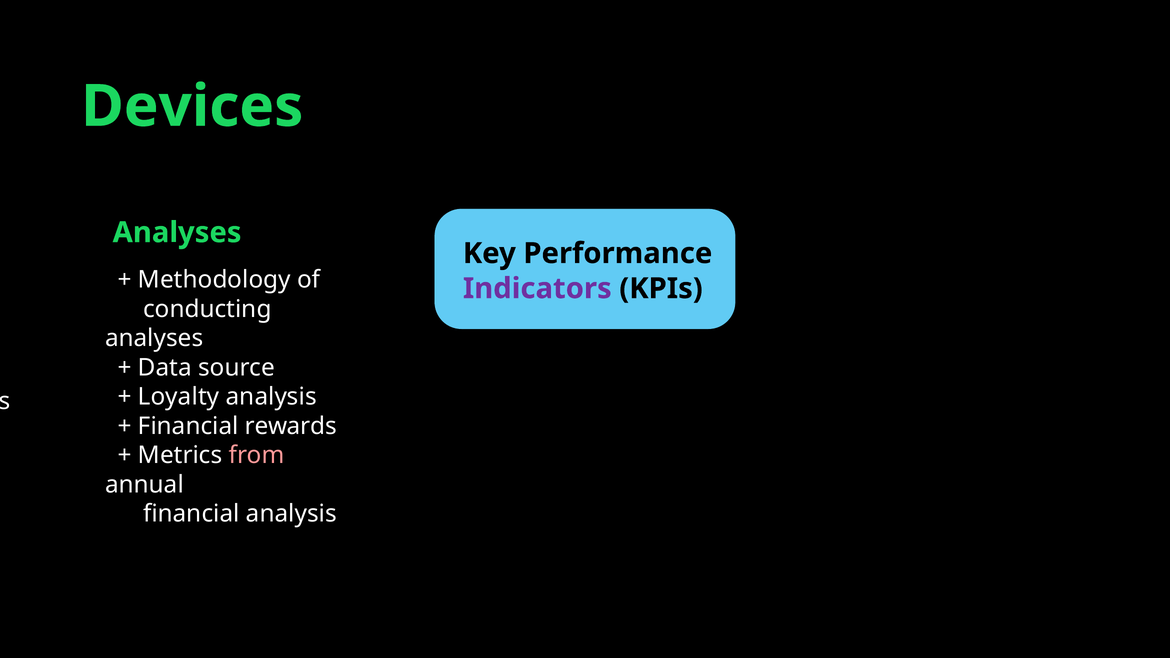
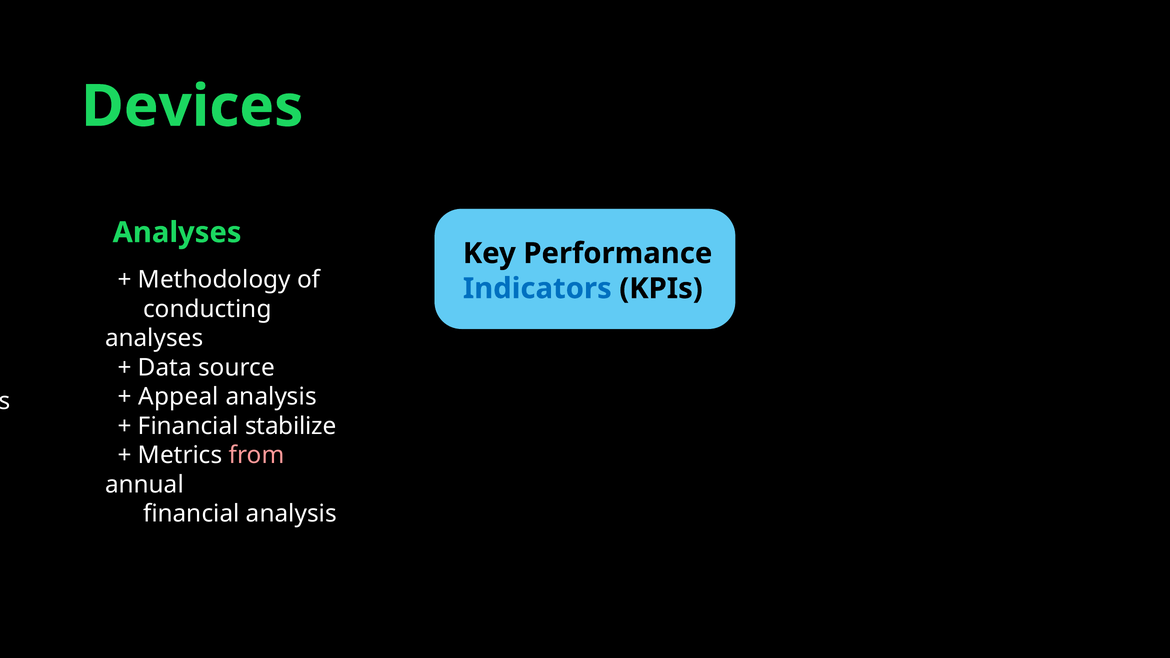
Indicators colour: purple -> blue
Loyalty: Loyalty -> Appeal
rewards: rewards -> stabilize
